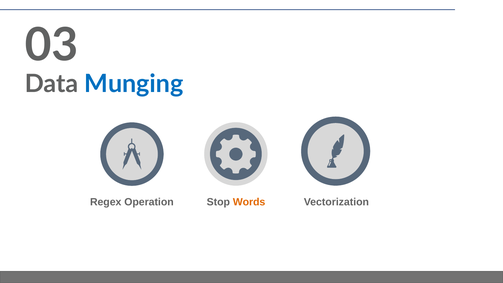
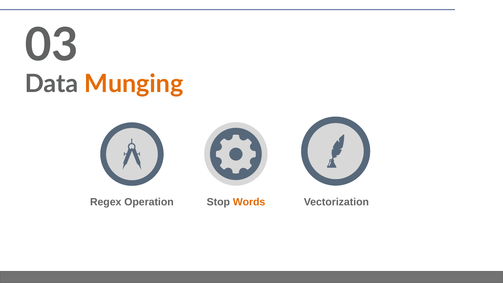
Munging colour: blue -> orange
